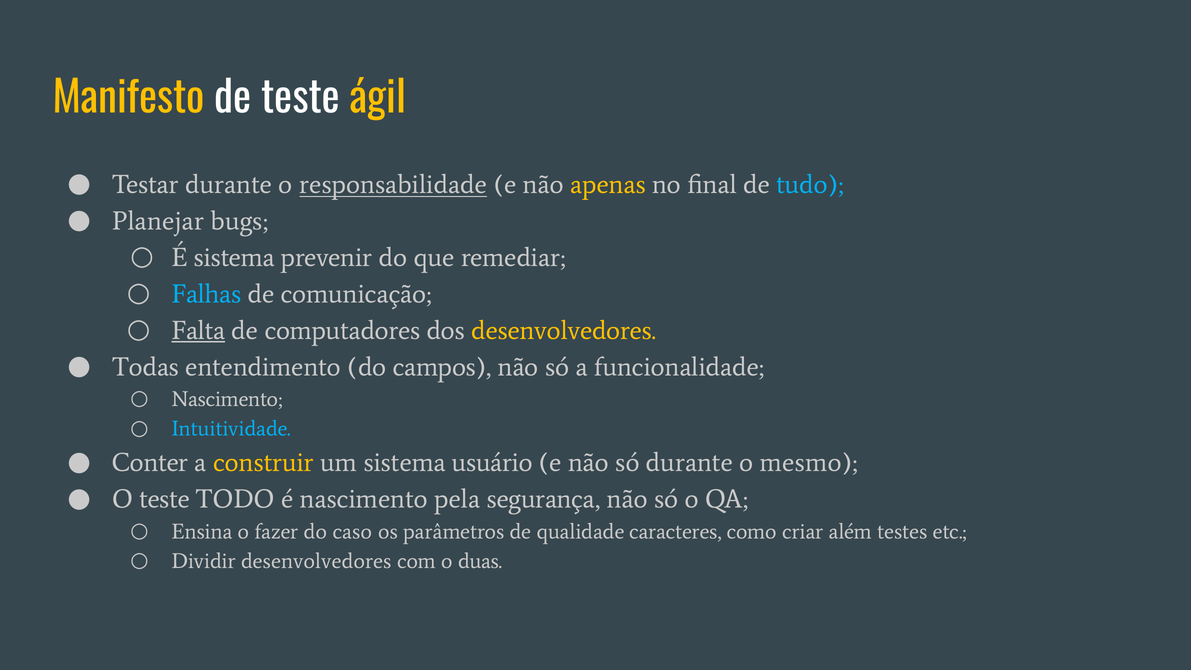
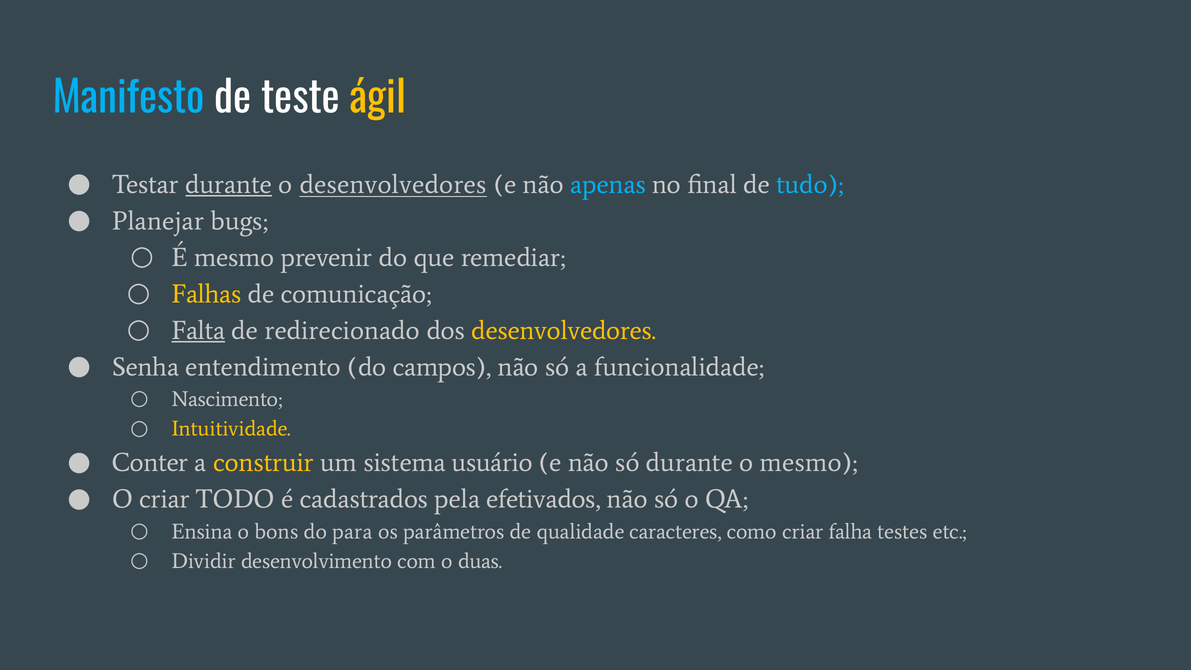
Manifesto colour: yellow -> light blue
durante at (229, 184) underline: none -> present
o responsabilidade: responsabilidade -> desenvolvedores
apenas colour: yellow -> light blue
É sistema: sistema -> mesmo
Falhas colour: light blue -> yellow
computadores: computadores -> redirecionado
Todas: Todas -> Senha
Intuitividade colour: light blue -> yellow
O teste: teste -> criar
é nascimento: nascimento -> cadastrados
segurança: segurança -> efetivados
fazer: fazer -> bons
caso: caso -> para
além: além -> falha
Dividir desenvolvedores: desenvolvedores -> desenvolvimento
